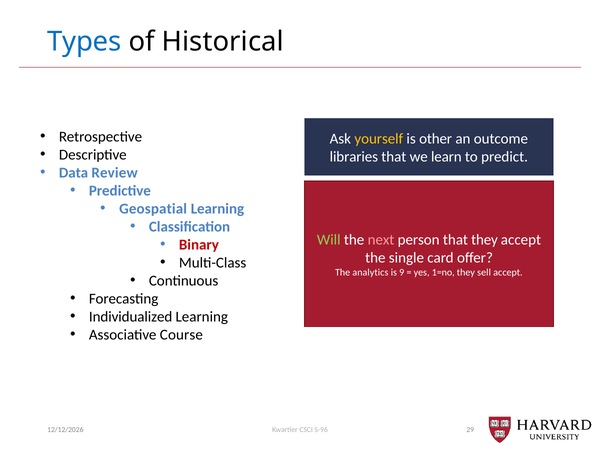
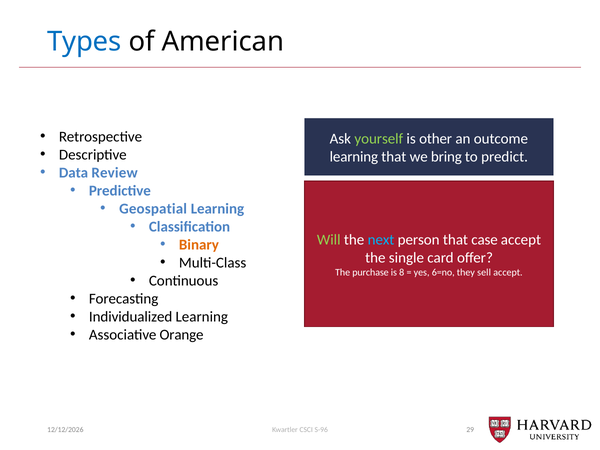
Historical: Historical -> American
yourself colour: yellow -> light green
libraries at (354, 157): libraries -> learning
learn: learn -> bring
next colour: pink -> light blue
that they: they -> case
Binary colour: red -> orange
analytics: analytics -> purchase
9: 9 -> 8
1=no: 1=no -> 6=no
Course: Course -> Orange
